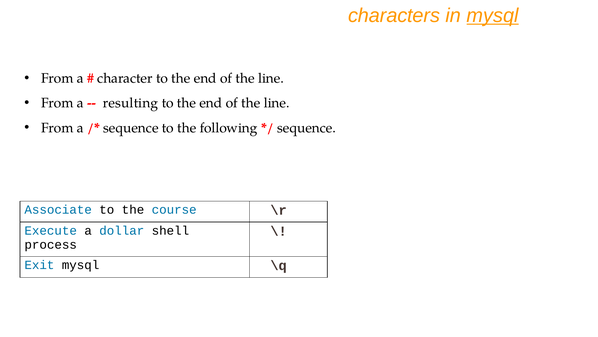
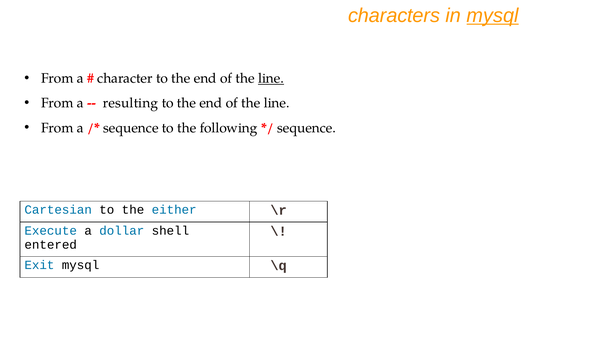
line at (271, 78) underline: none -> present
Associate: Associate -> Cartesian
course: course -> either
process: process -> entered
